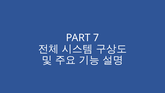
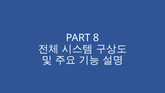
7: 7 -> 8
